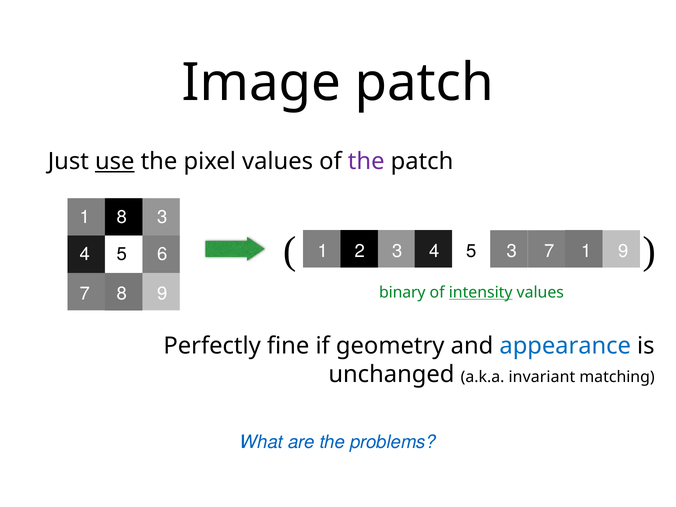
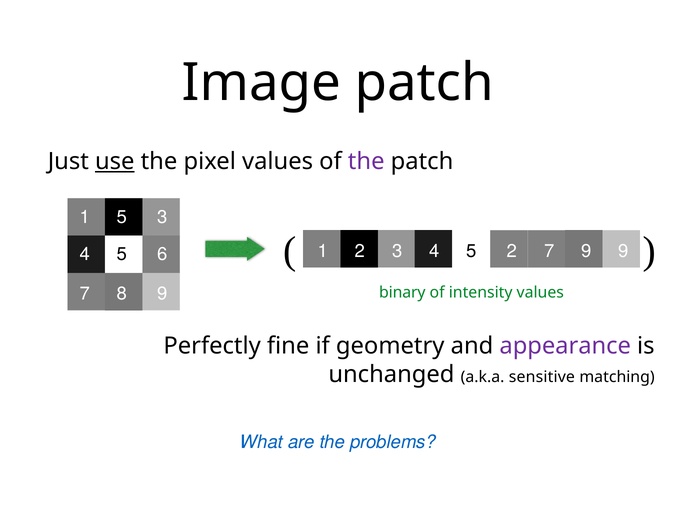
1 8: 8 -> 5
3 at (512, 251): 3 -> 2
7 1: 1 -> 9
intensity underline: present -> none
appearance colour: blue -> purple
invariant: invariant -> sensitive
